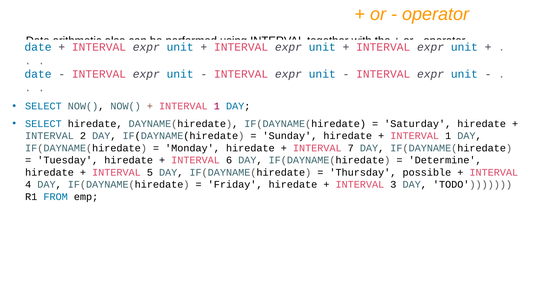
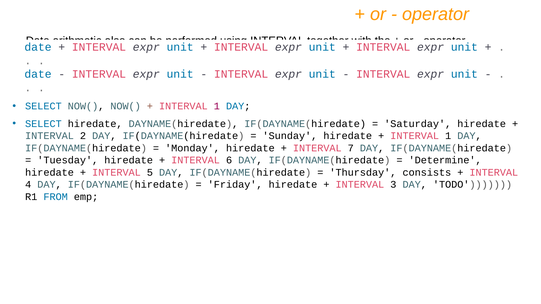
possible: possible -> consists
